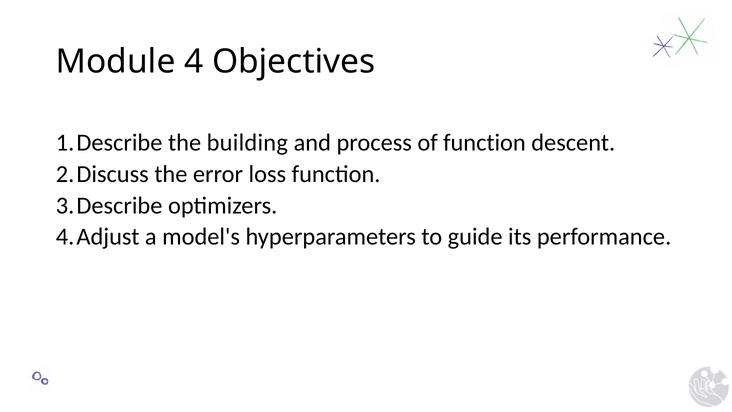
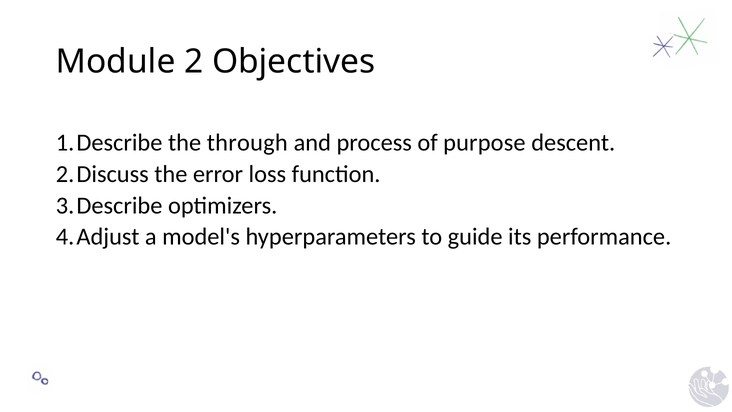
4: 4 -> 2
building: building -> through
of function: function -> purpose
